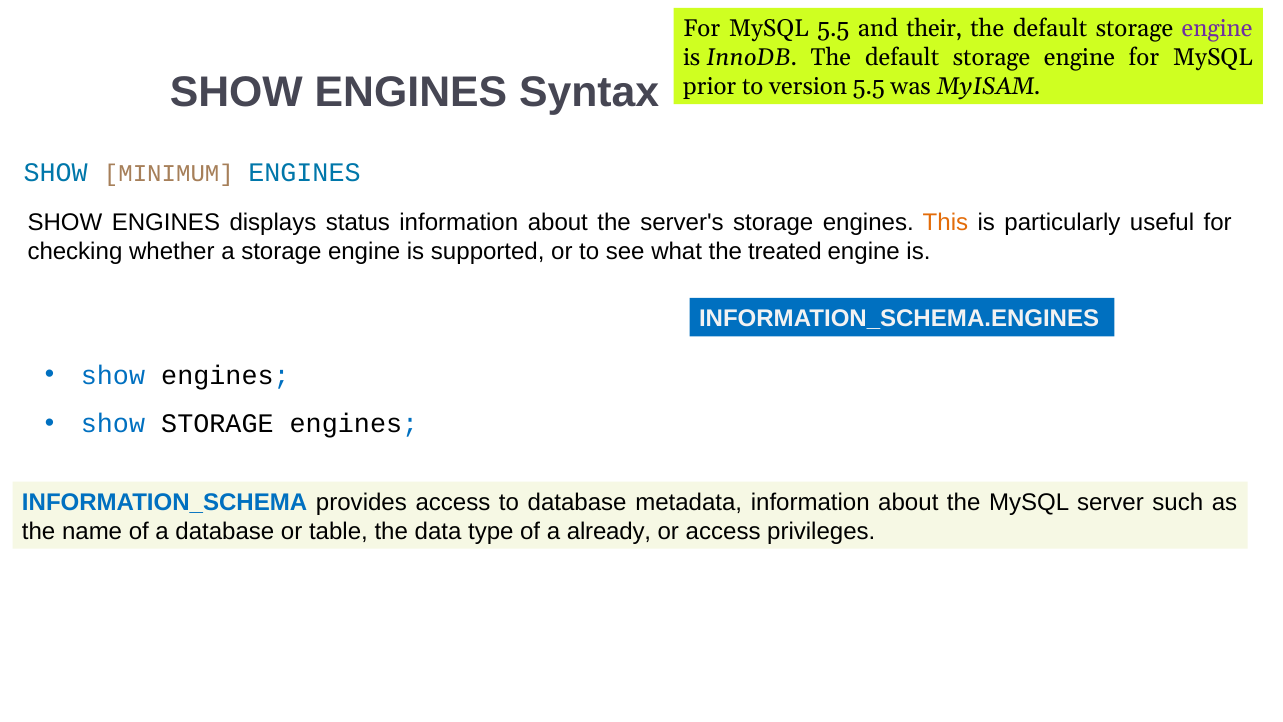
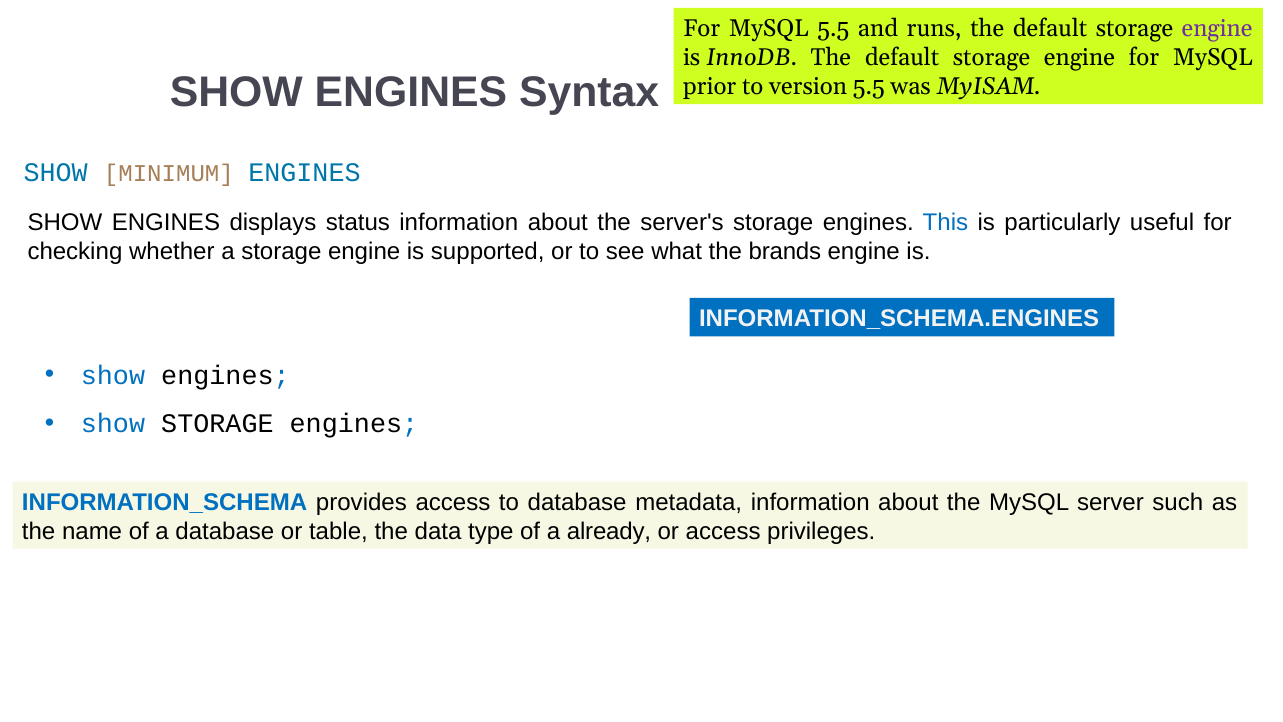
their: their -> runs
This colour: orange -> blue
treated: treated -> brands
